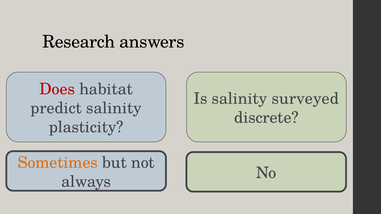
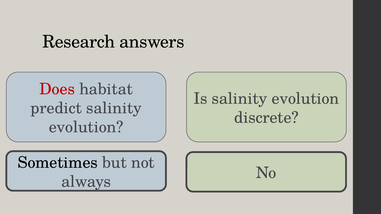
Is salinity surveyed: surveyed -> evolution
plasticity at (86, 127): plasticity -> evolution
Sometimes colour: orange -> black
